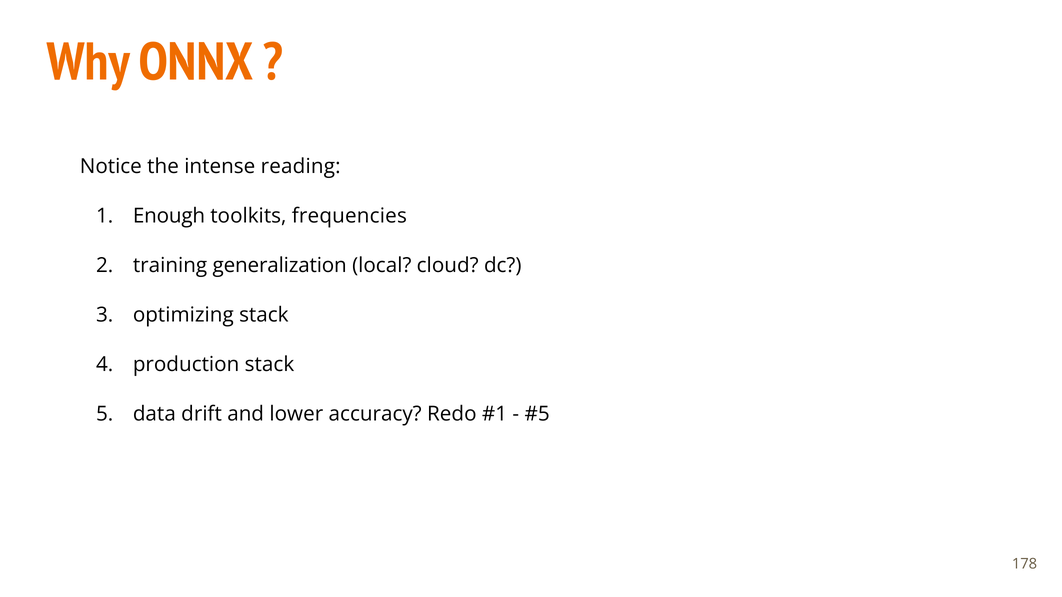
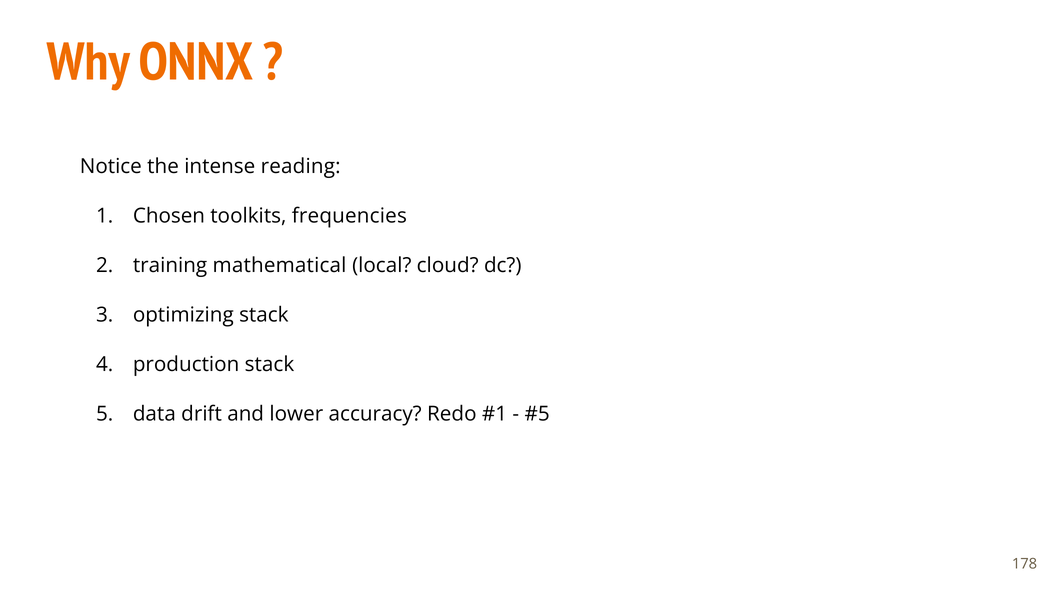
Enough: Enough -> Chosen
generalization: generalization -> mathematical
